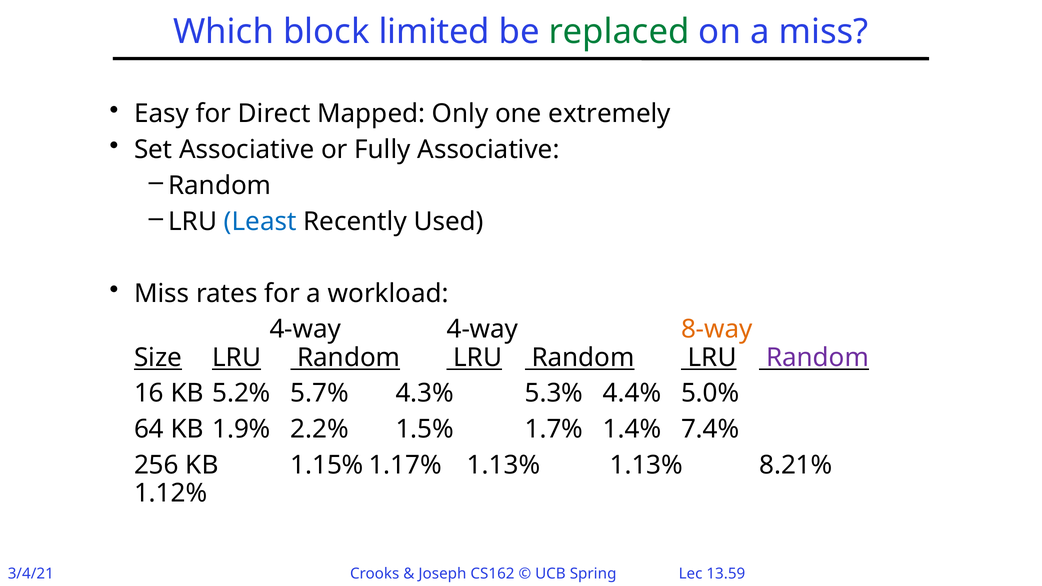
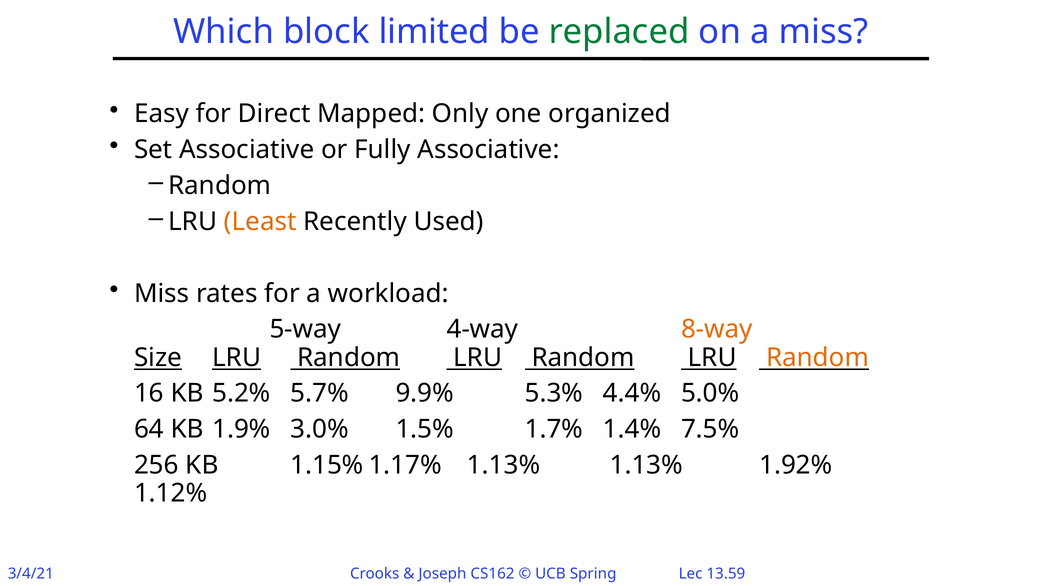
extremely: extremely -> organized
Least colour: blue -> orange
4-way at (305, 329): 4-way -> 5-way
Random at (818, 358) colour: purple -> orange
4.3%: 4.3% -> 9.9%
2.2%: 2.2% -> 3.0%
7.4%: 7.4% -> 7.5%
8.21%: 8.21% -> 1.92%
